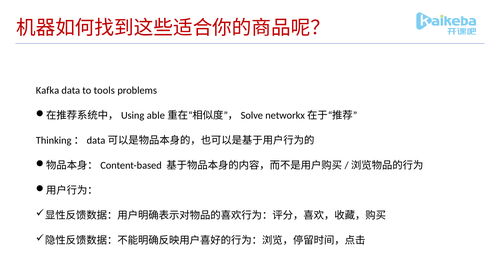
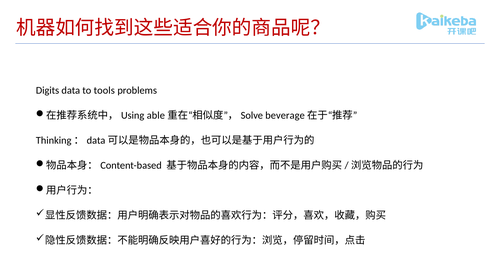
Kafka: Kafka -> Digits
networkx: networkx -> beverage
